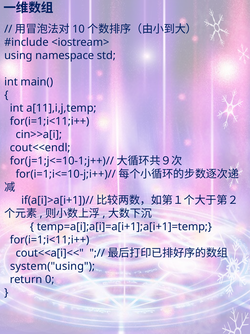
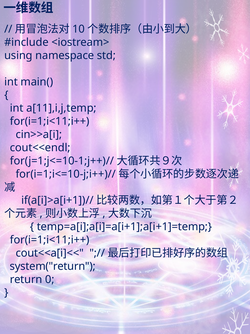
system("using: system("using -> system("return
